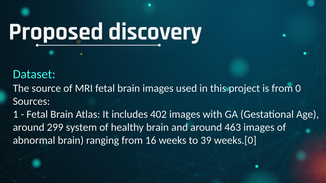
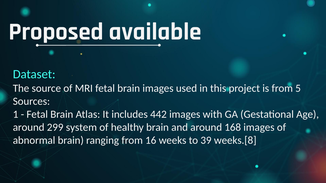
discovery: discovery -> available
0: 0 -> 5
402: 402 -> 442
463: 463 -> 168
weeks.[0: weeks.[0 -> weeks.[8
